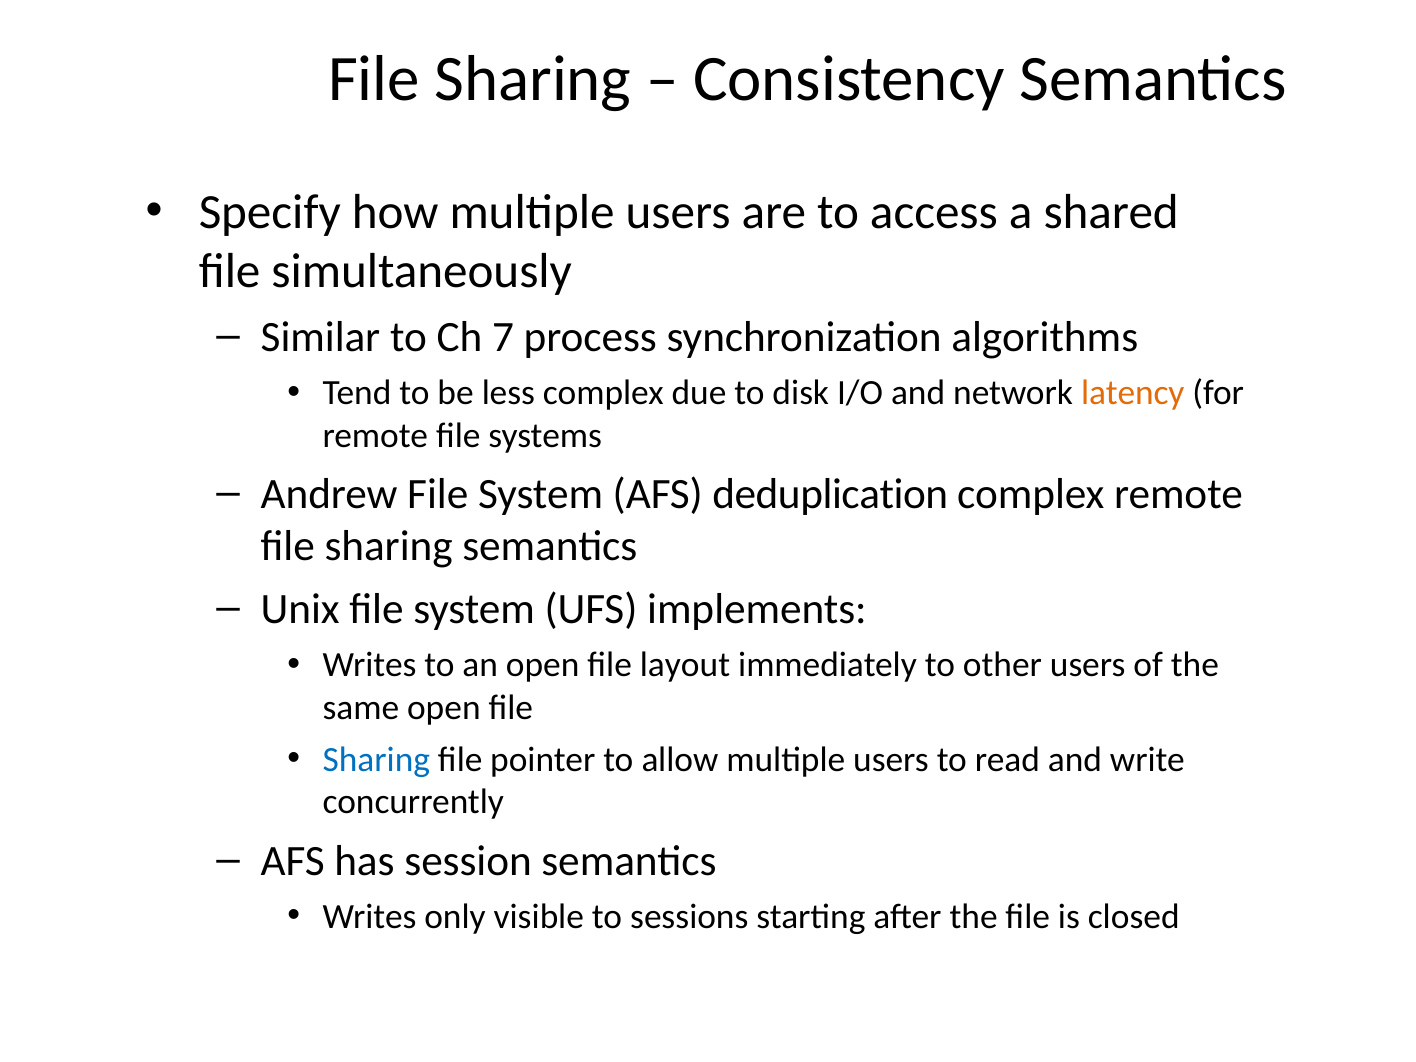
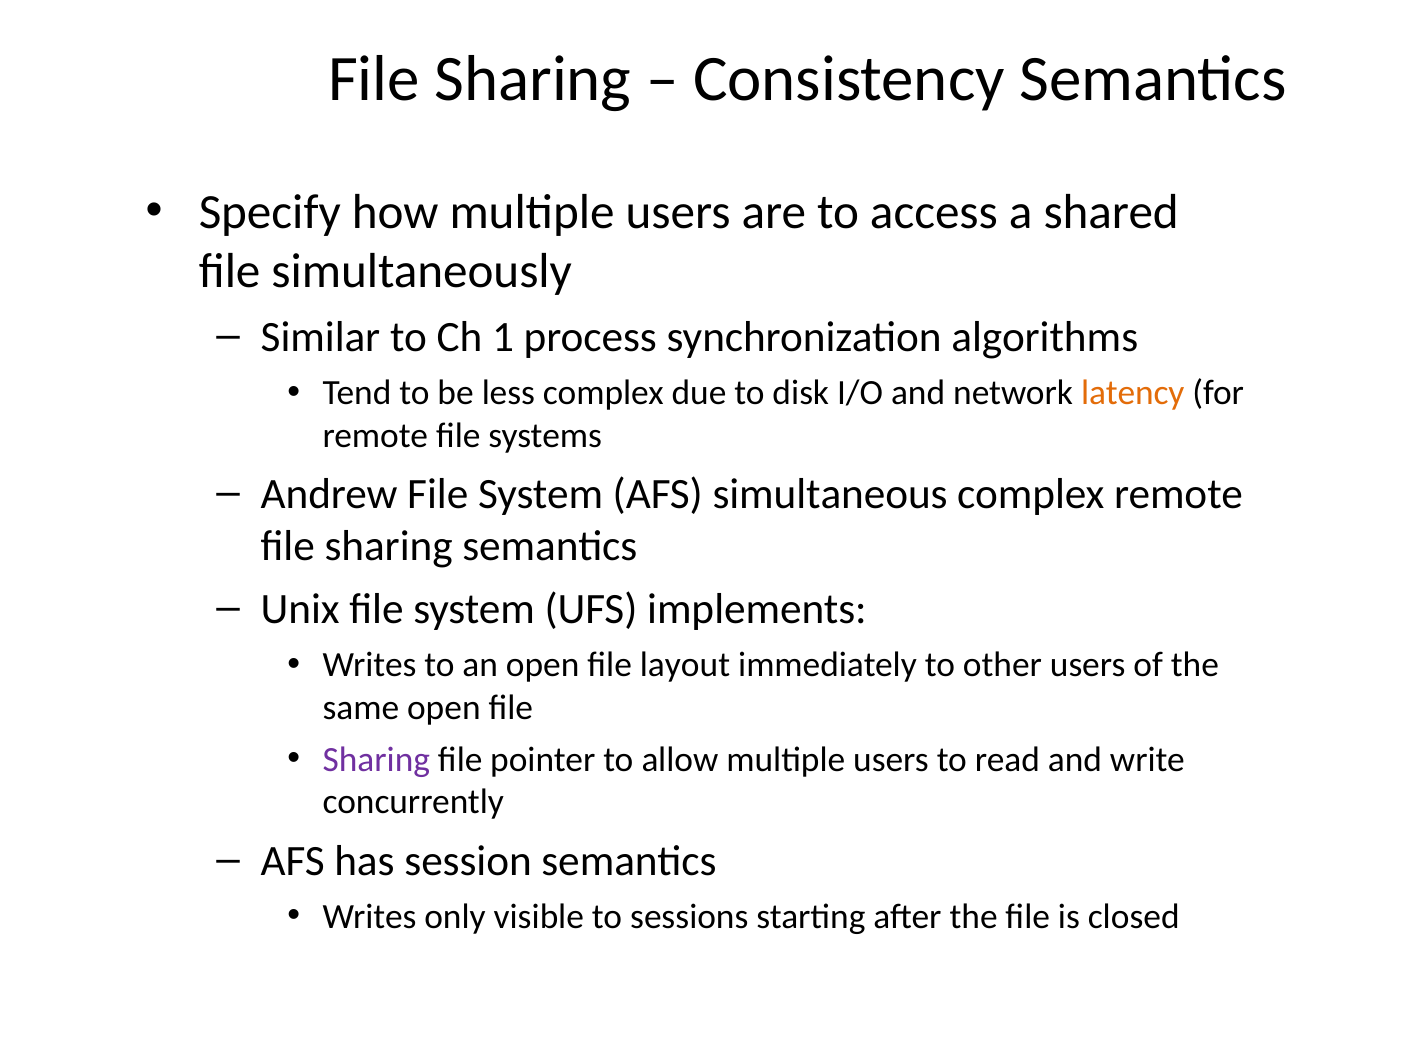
7: 7 -> 1
deduplication: deduplication -> simultaneous
Sharing at (376, 759) colour: blue -> purple
